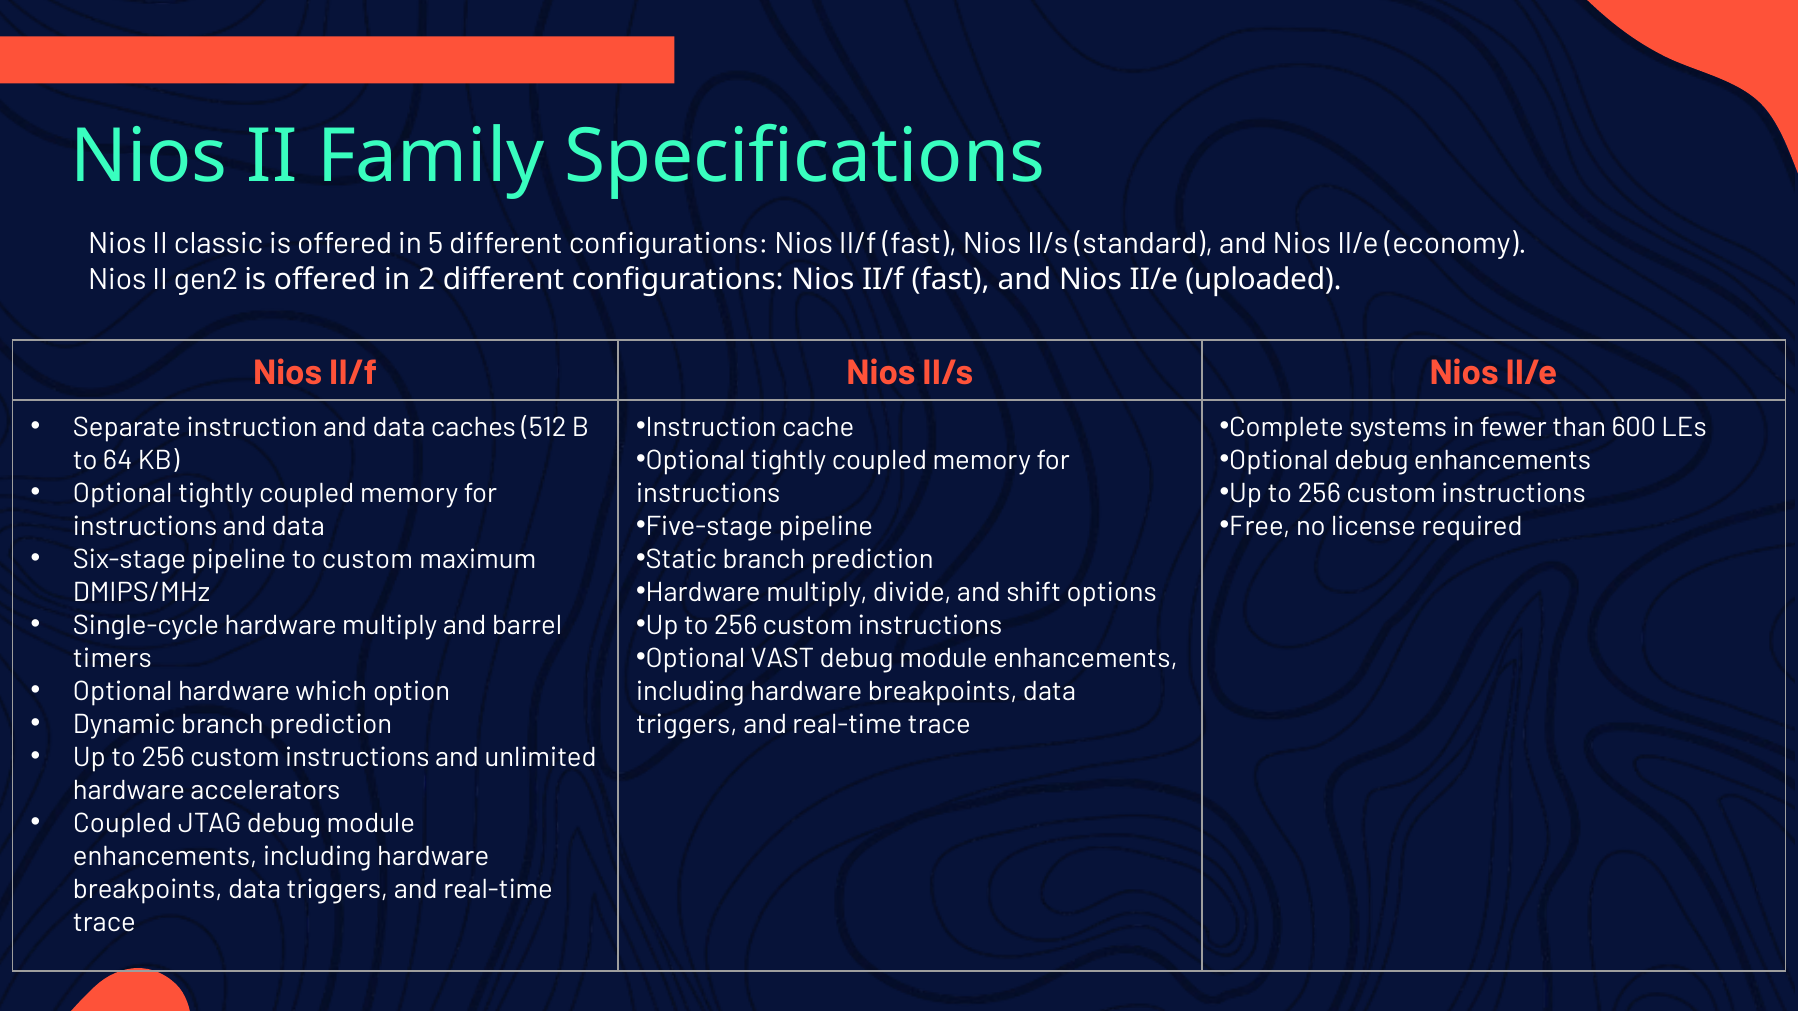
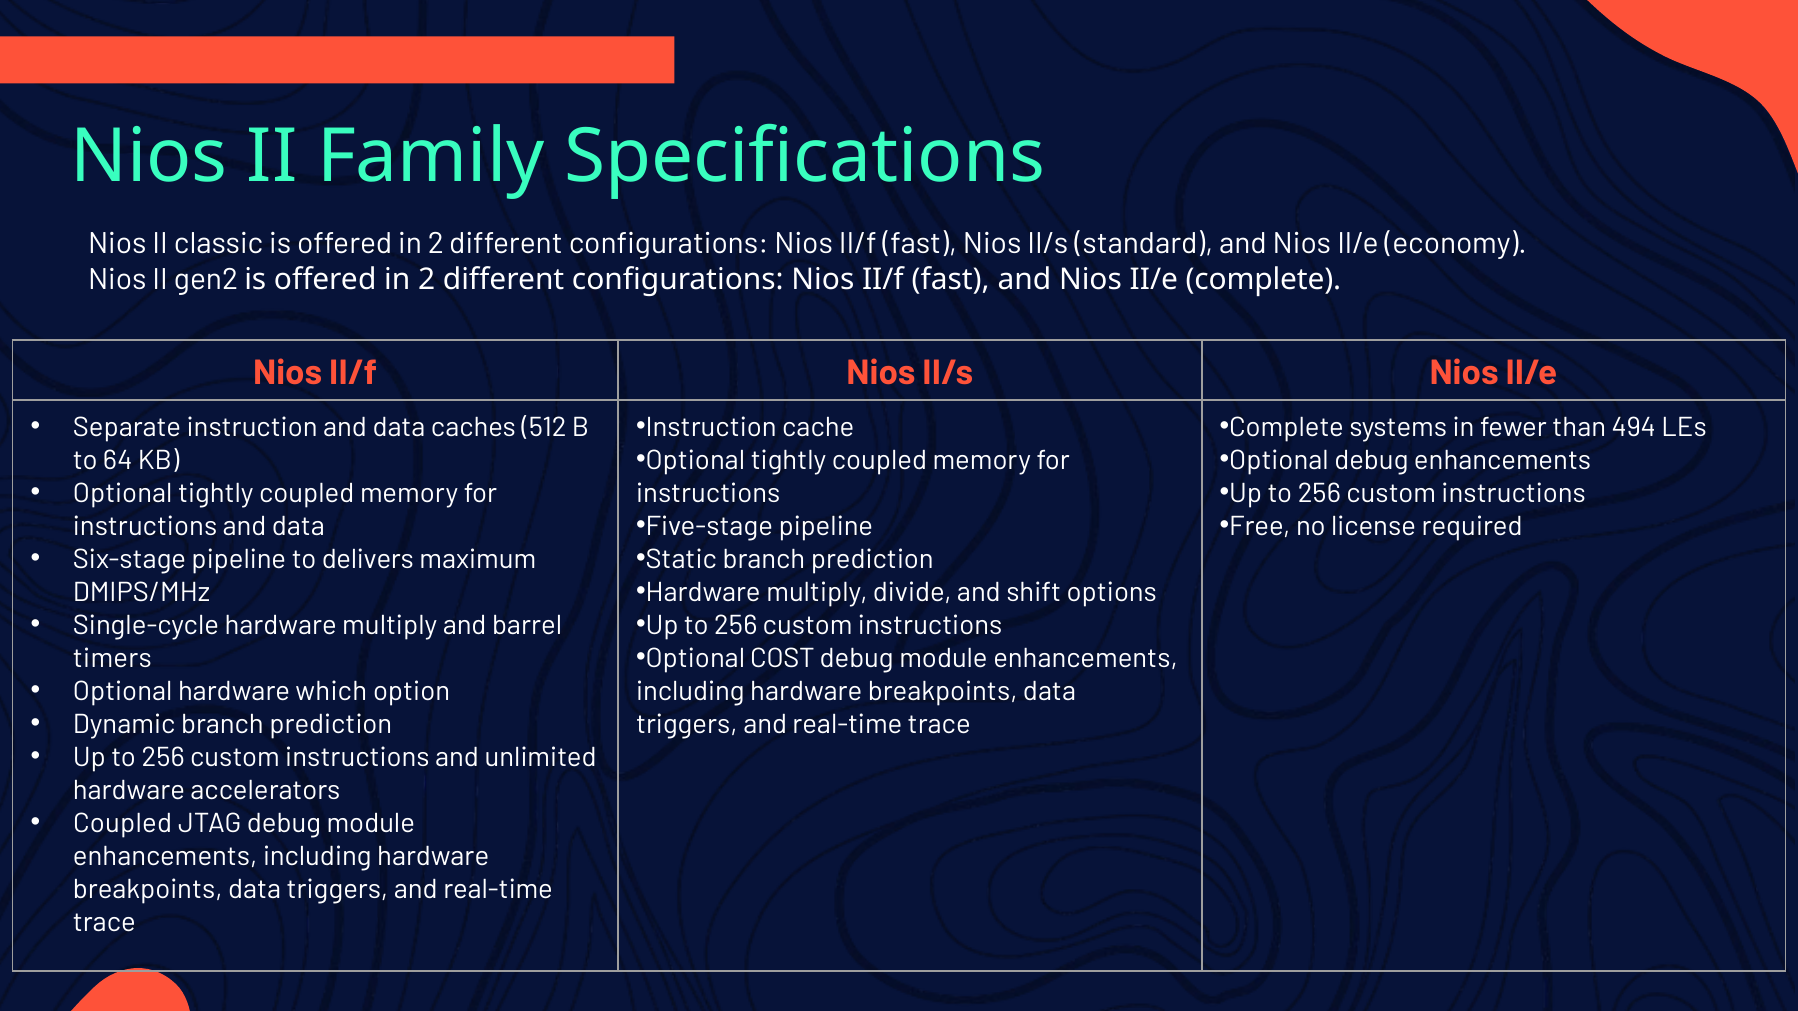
5 at (436, 244): 5 -> 2
II/e uploaded: uploaded -> complete
600: 600 -> 494
to custom: custom -> delivers
VAST: VAST -> COST
